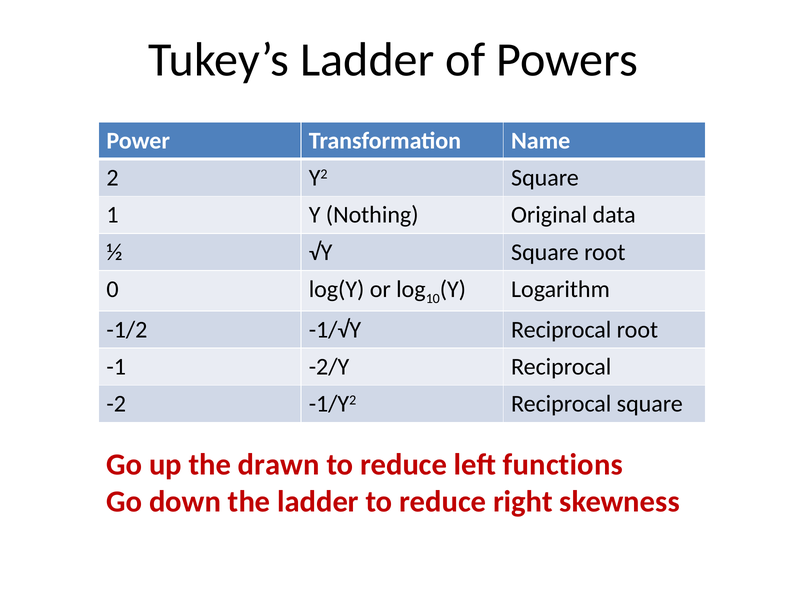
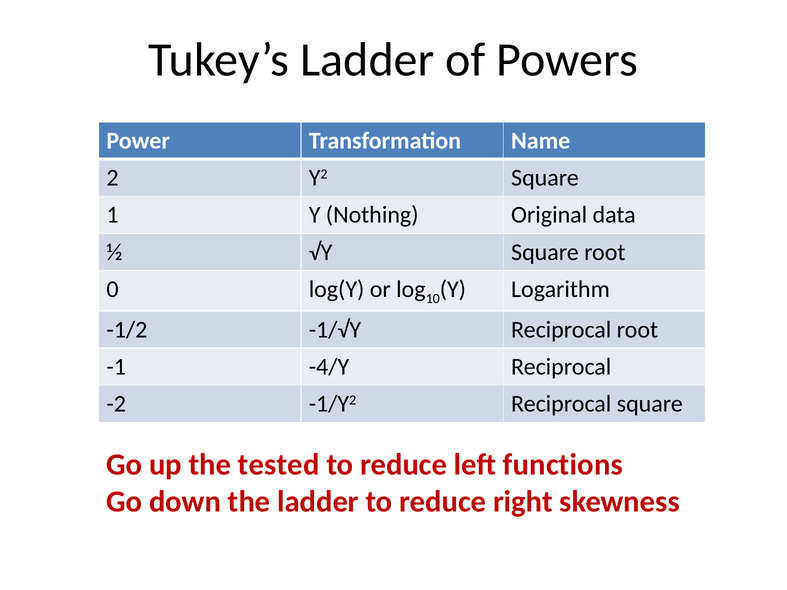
-2/Y: -2/Y -> -4/Y
drawn: drawn -> tested
